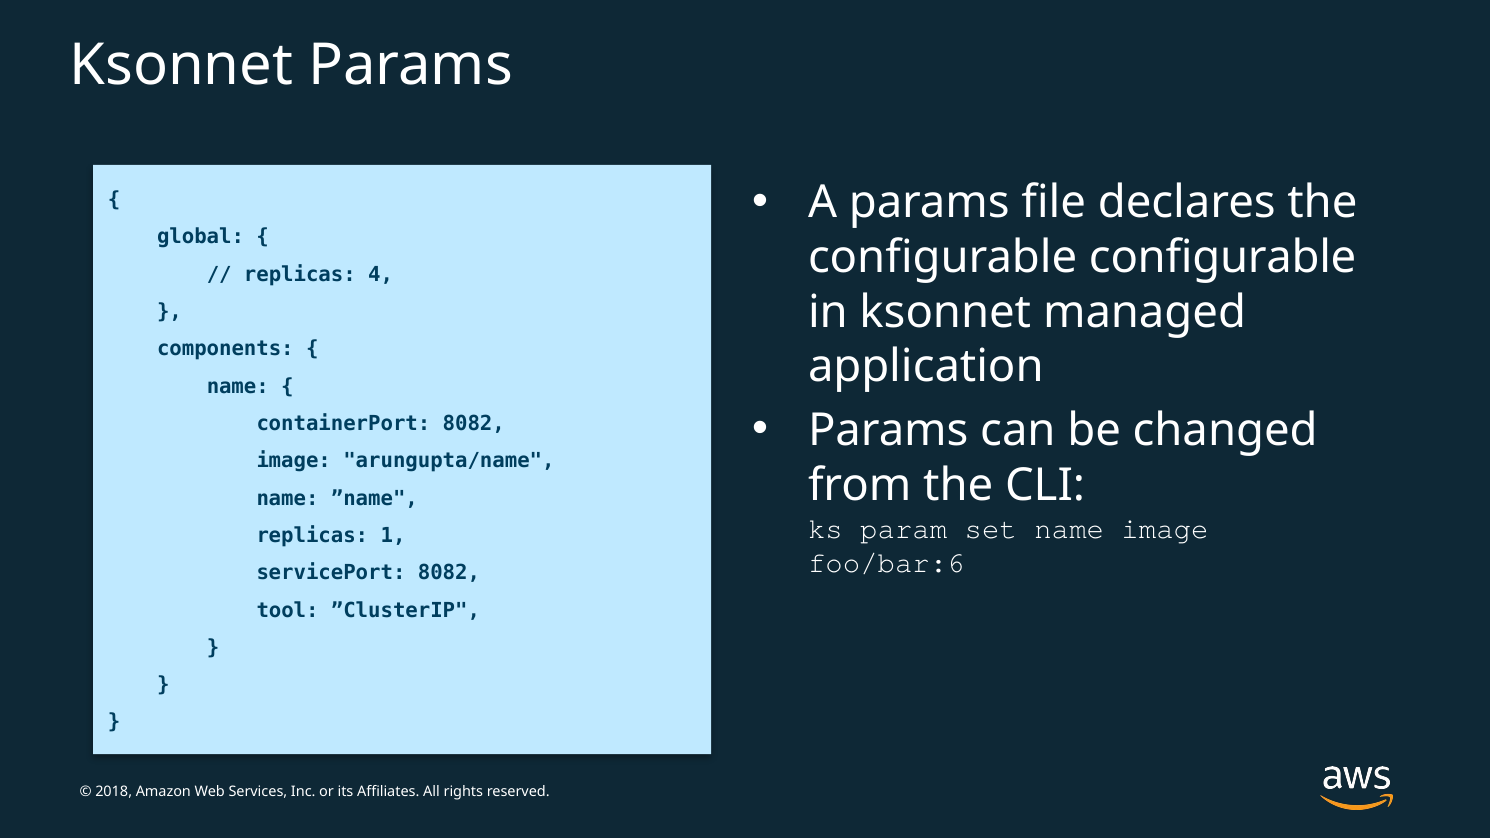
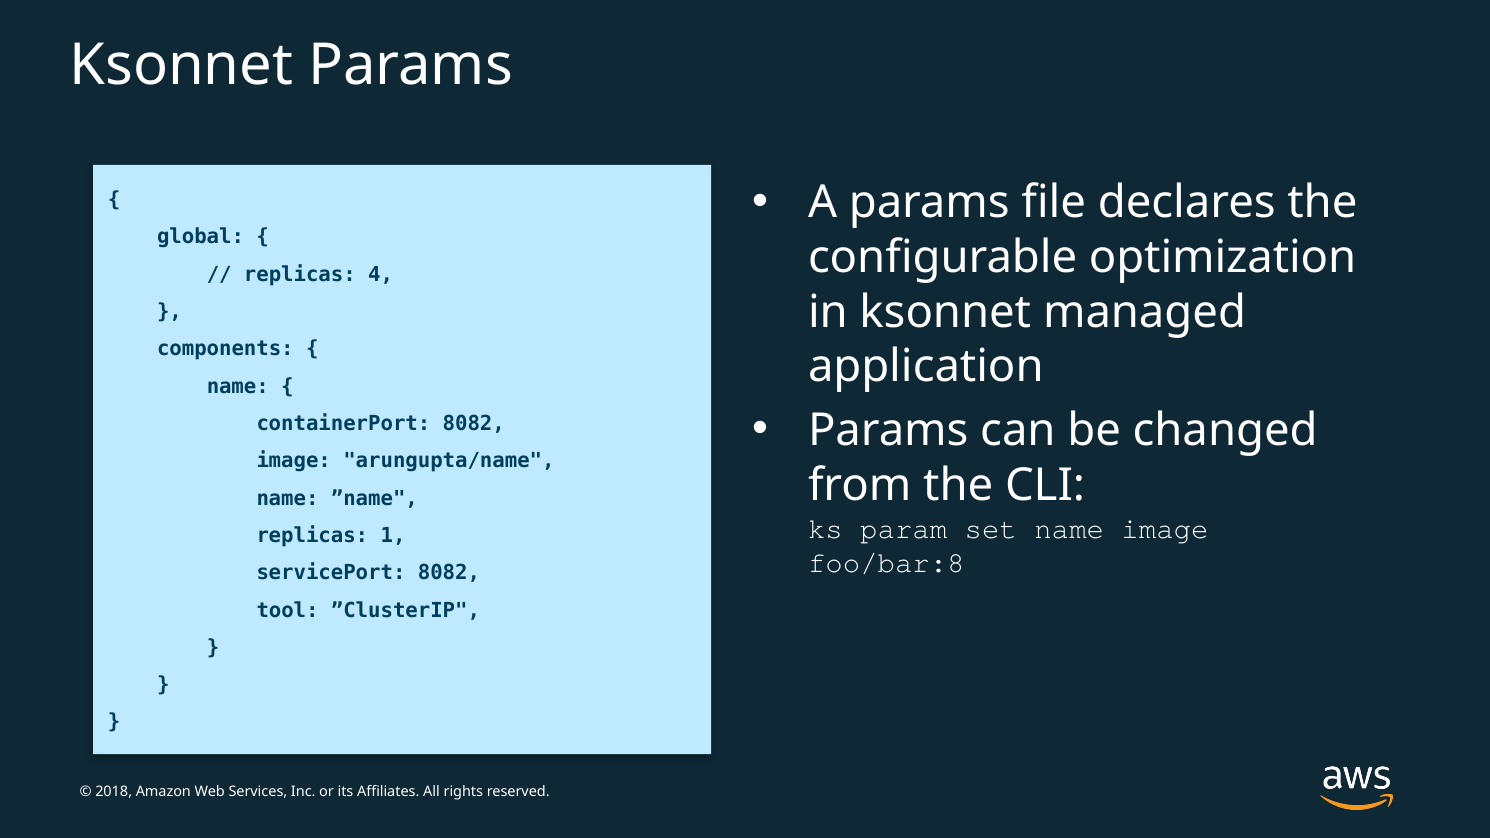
configurable configurable: configurable -> optimization
foo/bar:6: foo/bar:6 -> foo/bar:8
